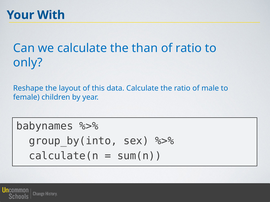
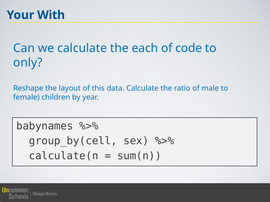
than: than -> each
of ratio: ratio -> code
group_by(into: group_by(into -> group_by(cell
